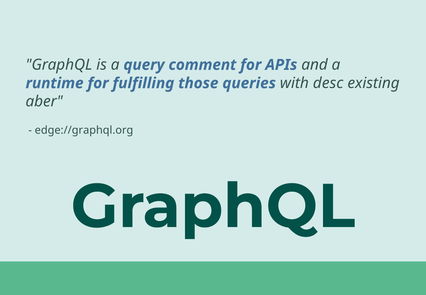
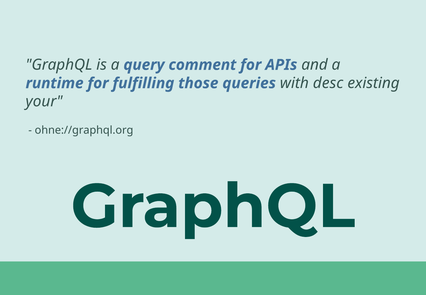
aber: aber -> your
edge://graphql.org: edge://graphql.org -> ohne://graphql.org
